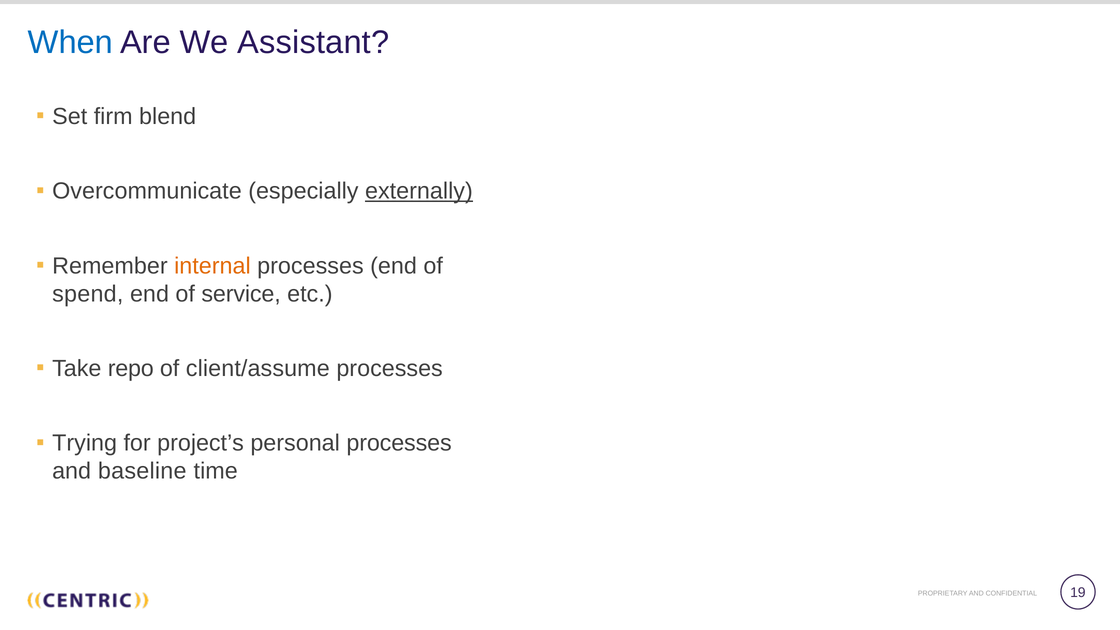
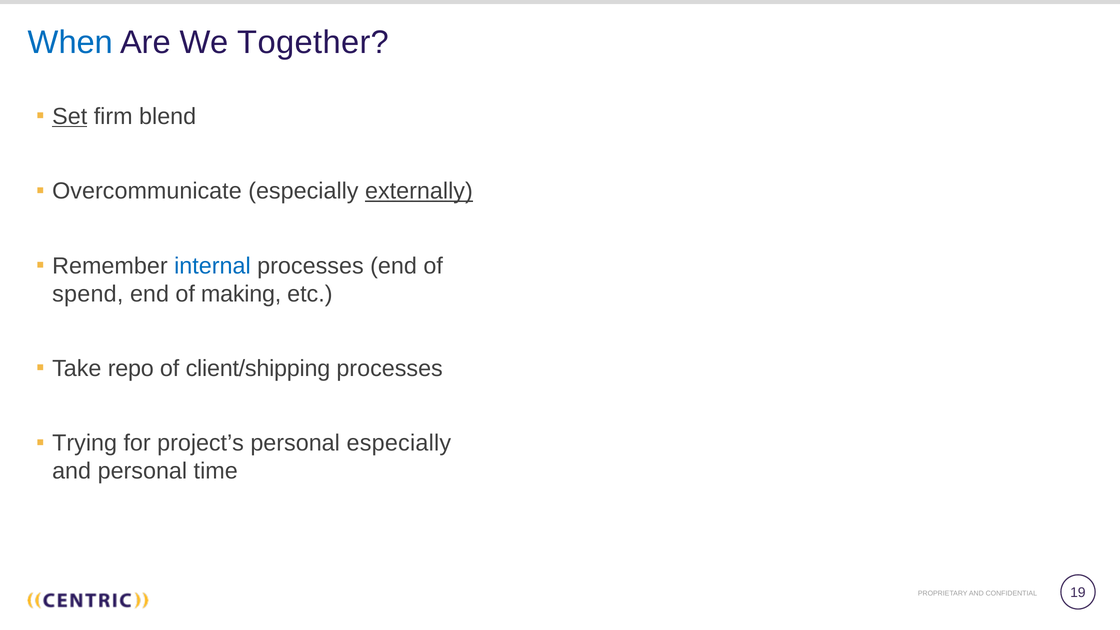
Assistant: Assistant -> Together
Set underline: none -> present
internal colour: orange -> blue
service: service -> making
client/assume: client/assume -> client/shipping
personal processes: processes -> especially
and baseline: baseline -> personal
